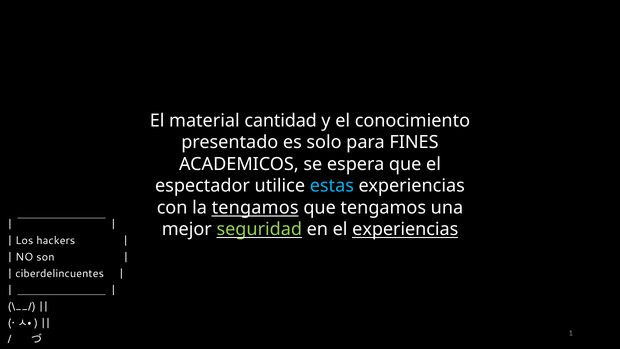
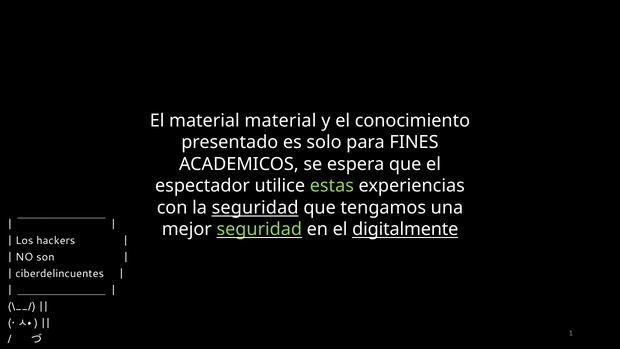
material cantidad: cantidad -> material
estas colour: light blue -> light green
la tengamos: tengamos -> seguridad
el experiencias: experiencias -> digitalmente
